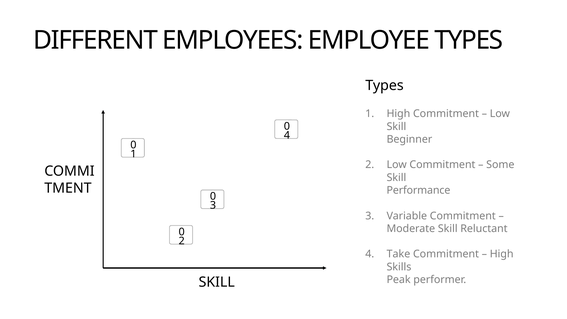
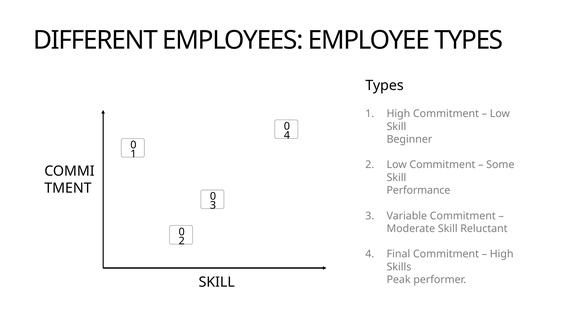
Take: Take -> Final
